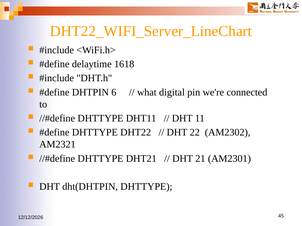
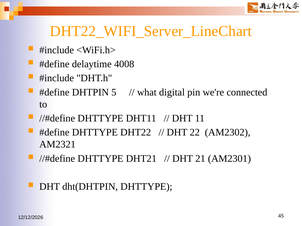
1618: 1618 -> 4008
6: 6 -> 5
